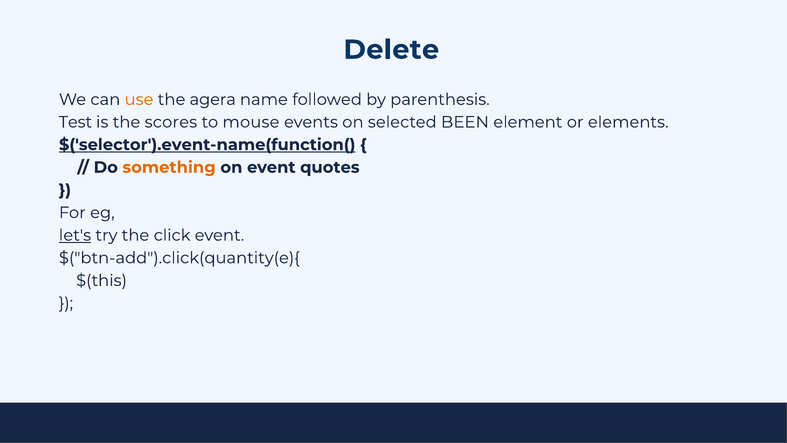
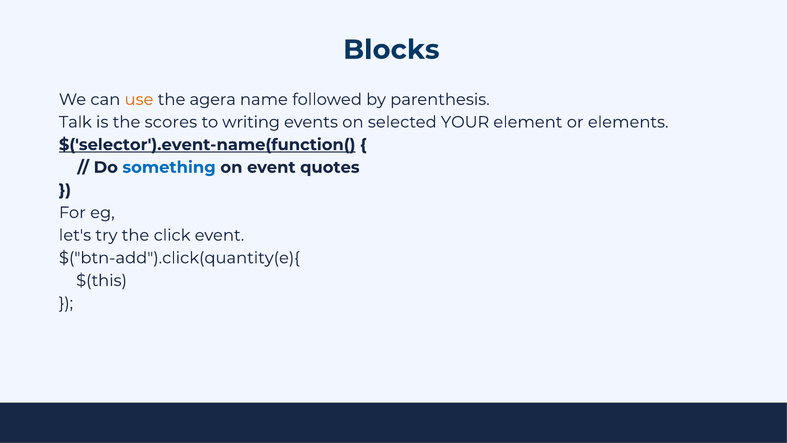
Delete: Delete -> Blocks
Test: Test -> Talk
mouse: mouse -> writing
BEEN: BEEN -> YOUR
something colour: orange -> blue
let's underline: present -> none
